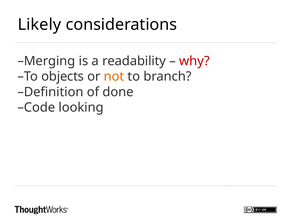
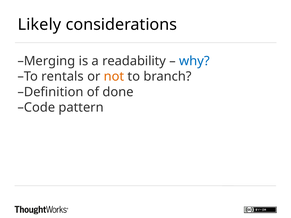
why colour: red -> blue
objects: objects -> rentals
looking: looking -> pattern
